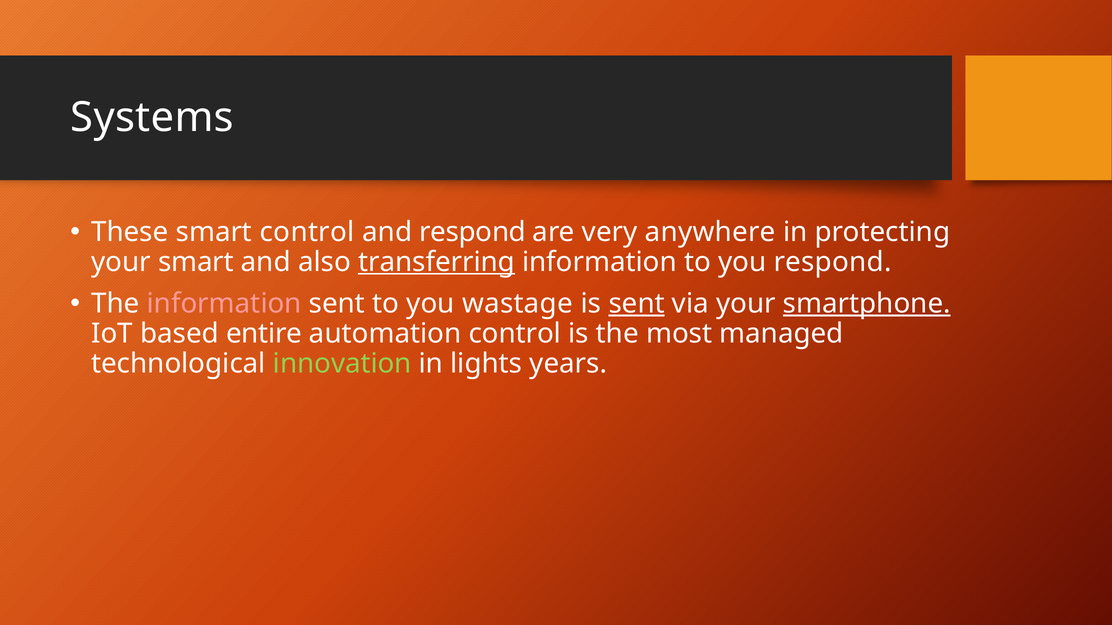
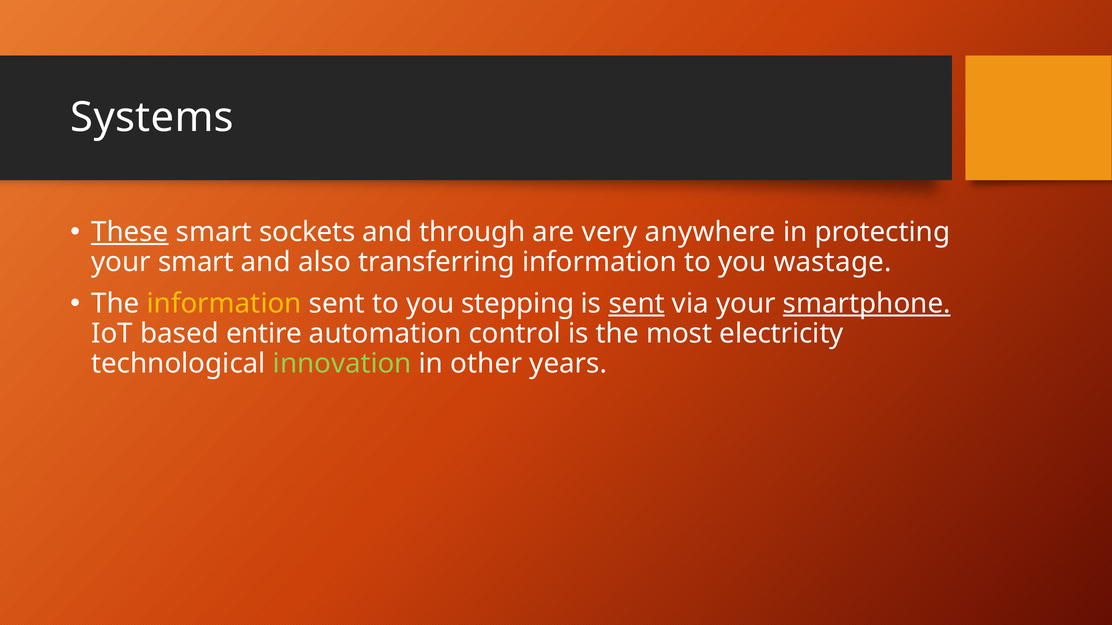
These underline: none -> present
smart control: control -> sockets
and respond: respond -> through
transferring underline: present -> none
you respond: respond -> wastage
information at (224, 304) colour: pink -> yellow
wastage: wastage -> stepping
managed: managed -> electricity
lights: lights -> other
